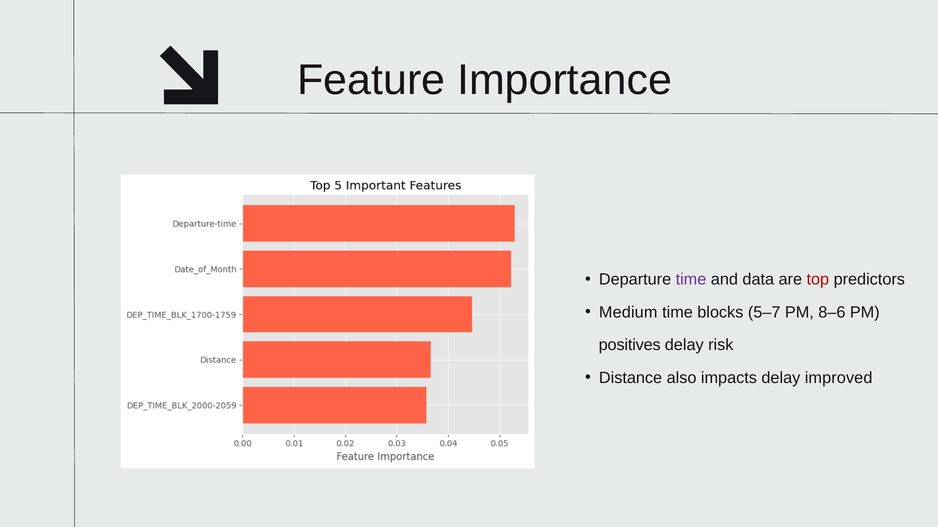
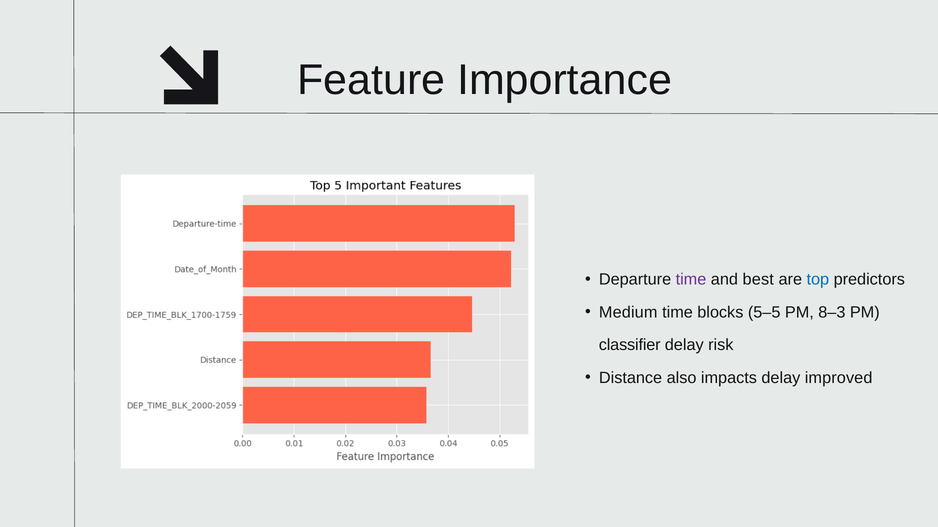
data: data -> best
top colour: red -> blue
5–7: 5–7 -> 5–5
8–6: 8–6 -> 8–3
positives: positives -> classifier
